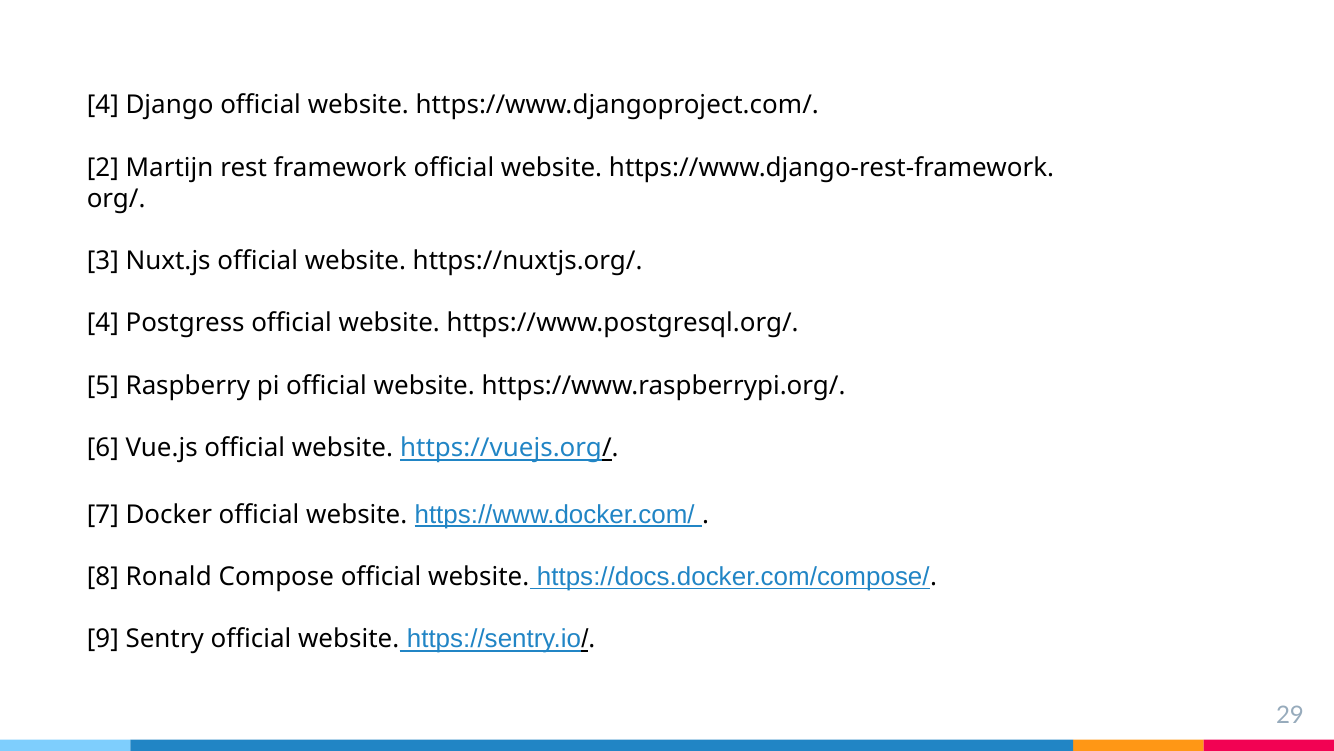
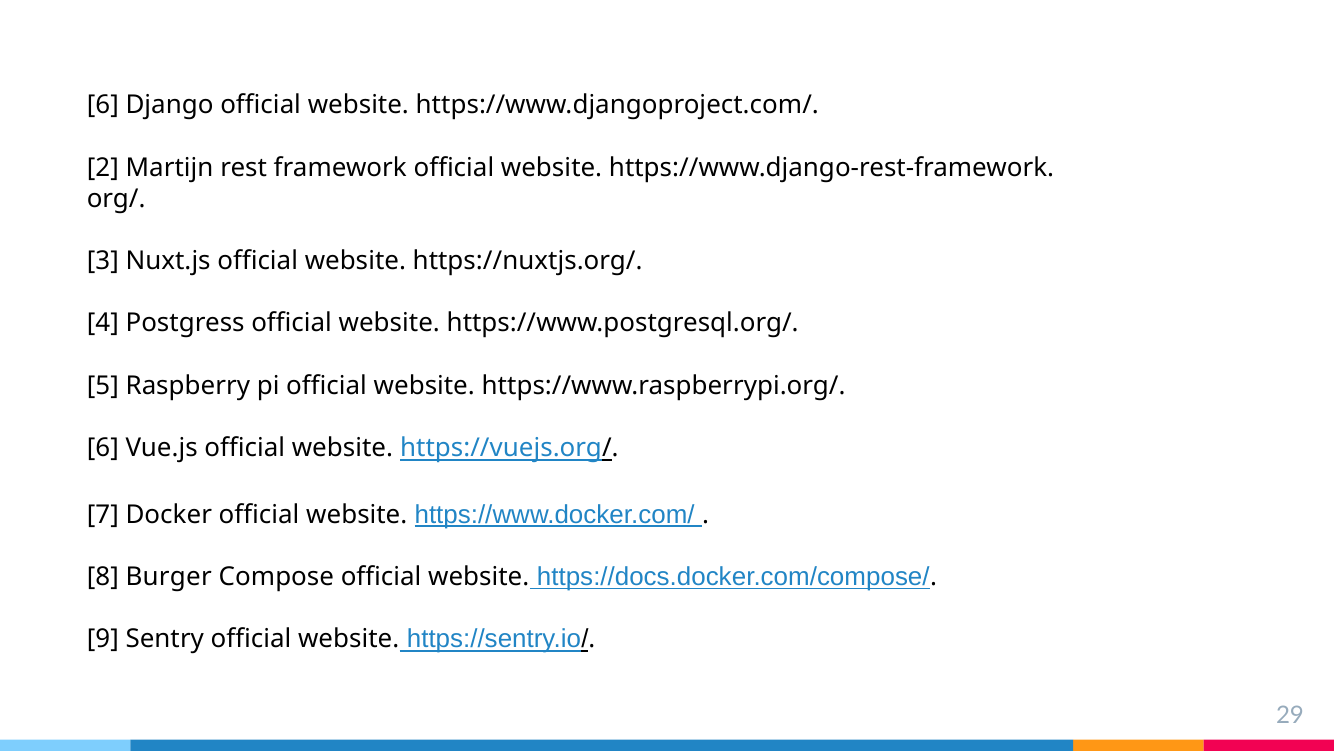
4 at (103, 105): 4 -> 6
Ronald: Ronald -> Burger
